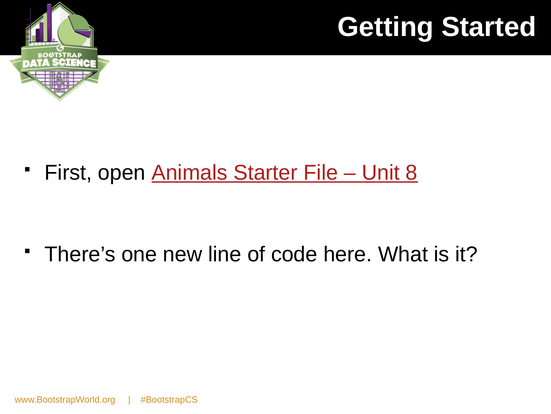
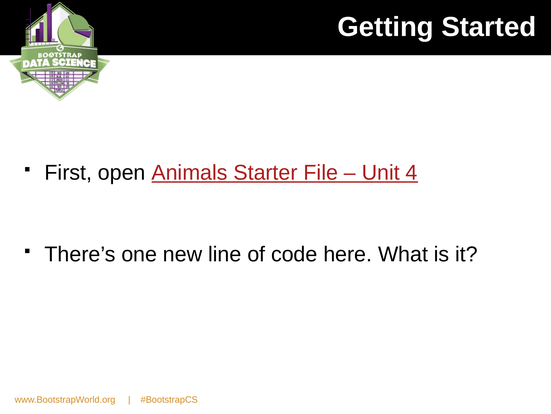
8: 8 -> 4
